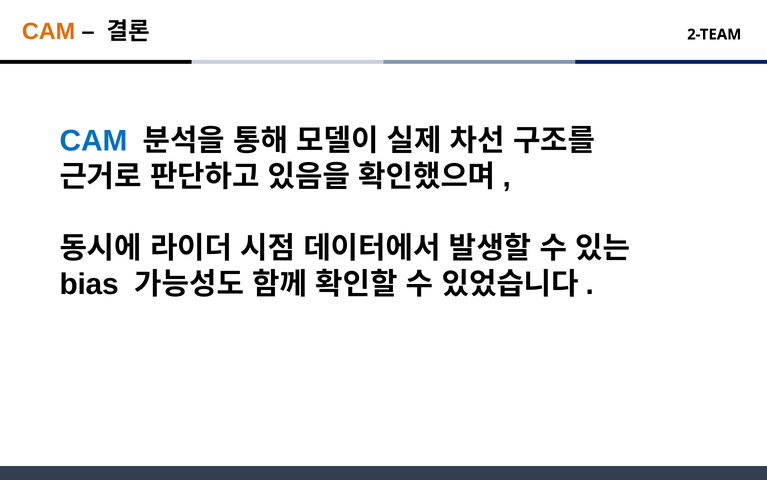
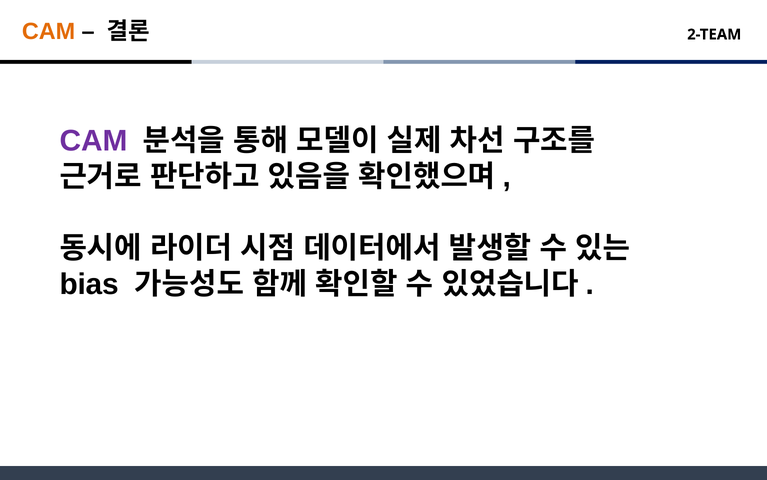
CAM at (93, 141) colour: blue -> purple
